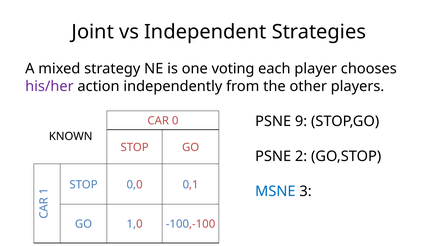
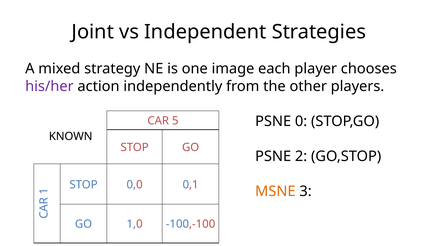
voting: voting -> image
9: 9 -> 0
0: 0 -> 5
MSNE colour: blue -> orange
